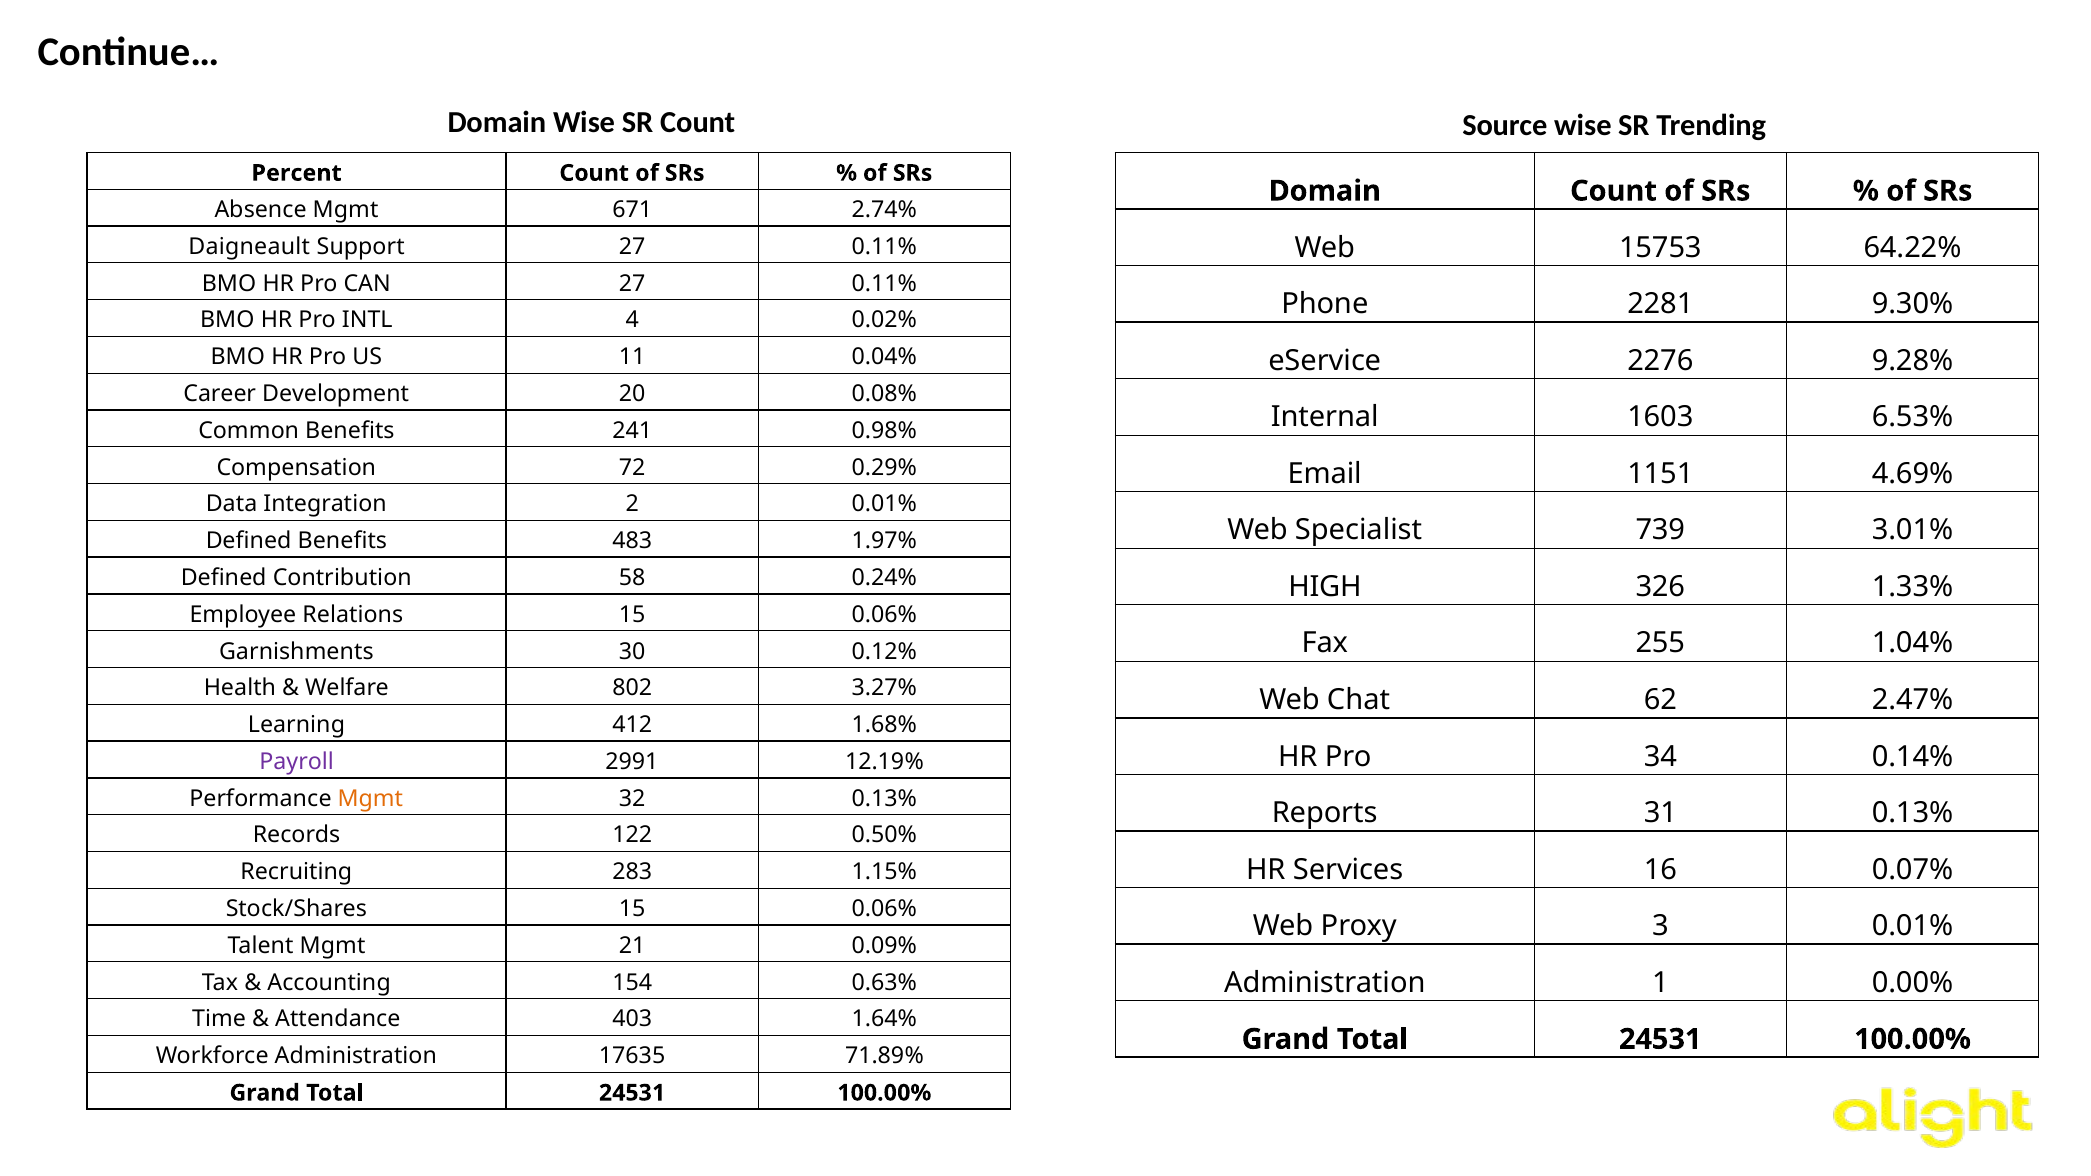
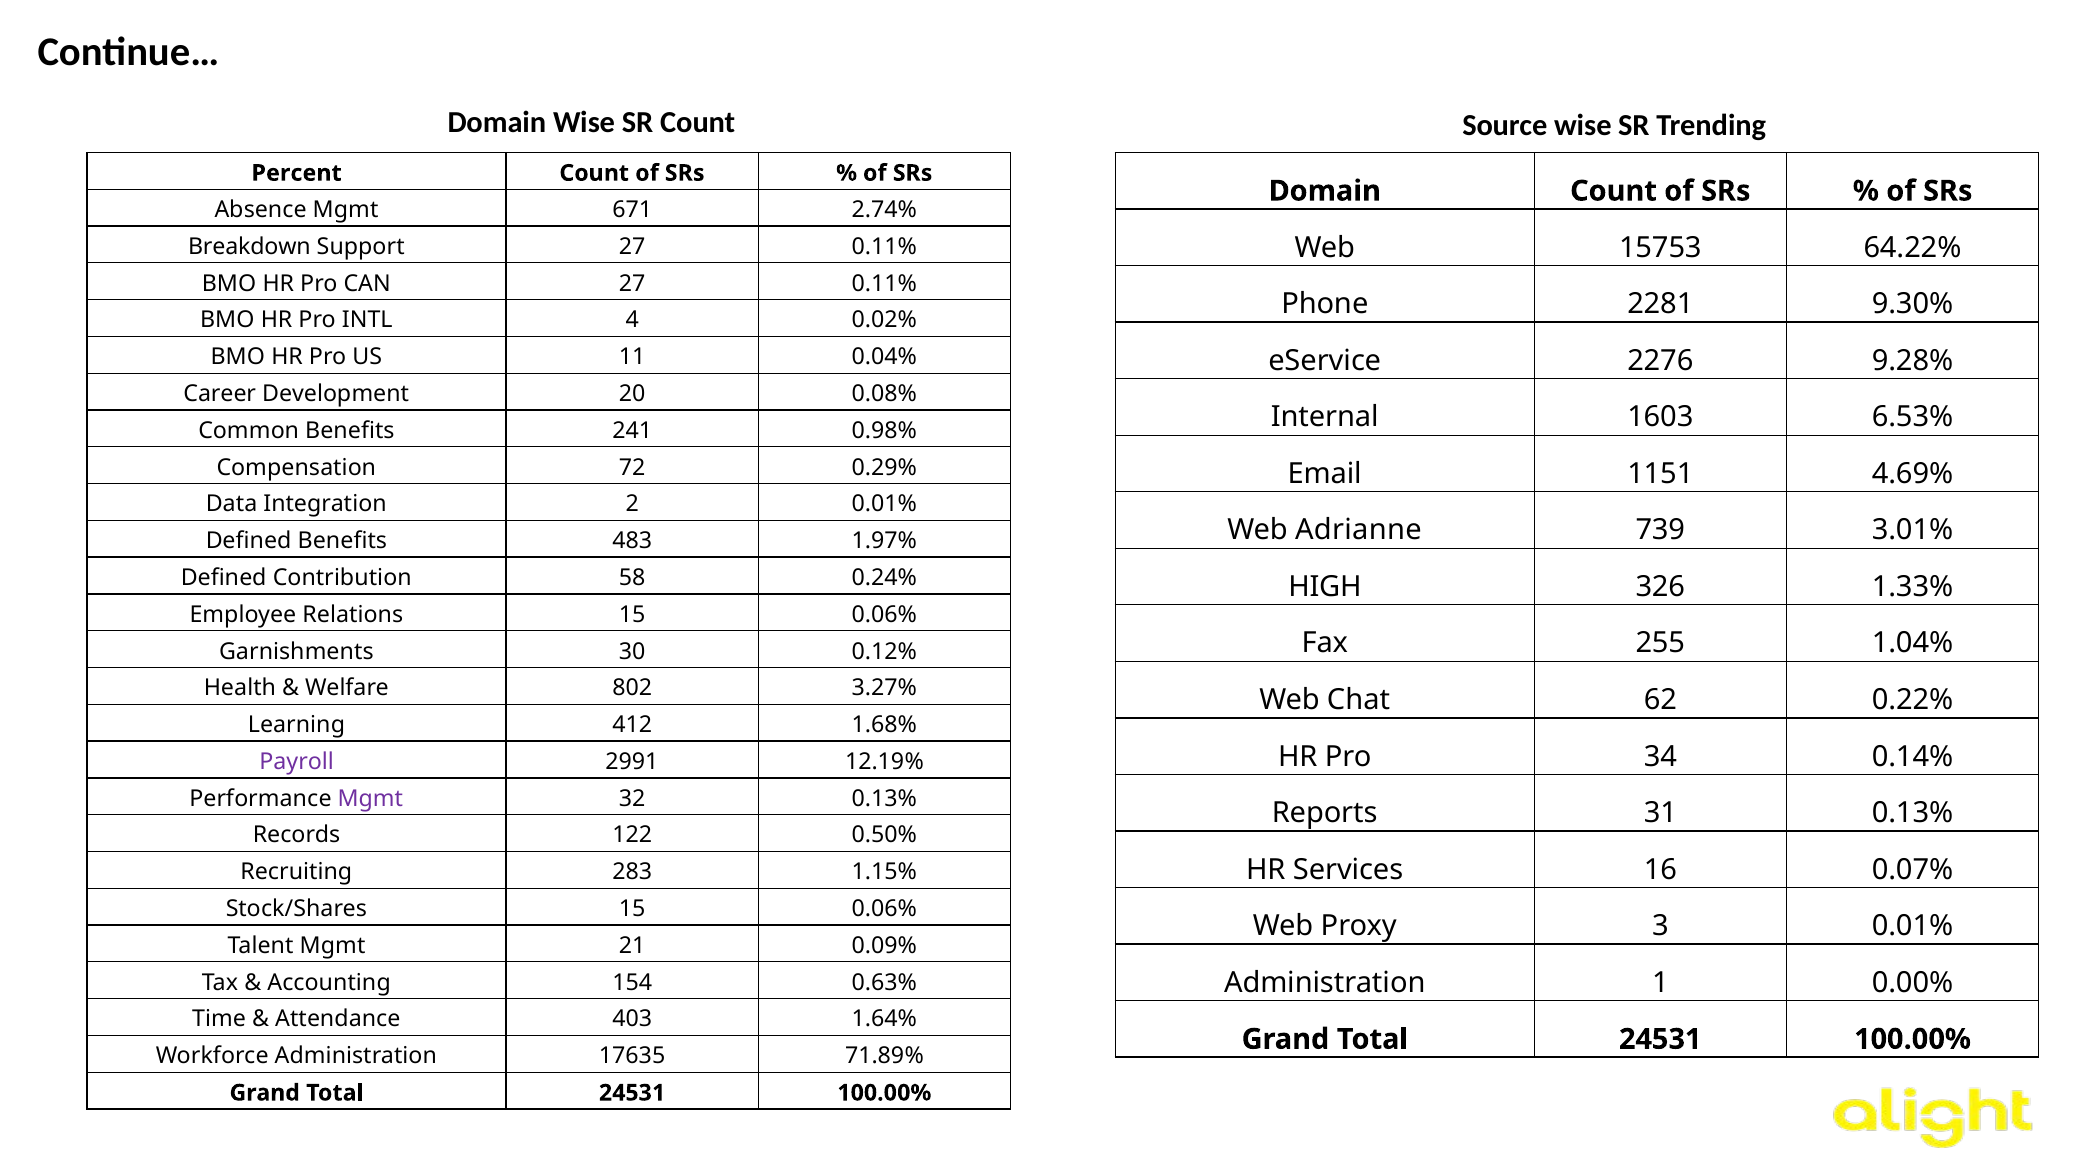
Daigneault: Daigneault -> Breakdown
Specialist: Specialist -> Adrianne
2.47%: 2.47% -> 0.22%
Mgmt at (370, 799) colour: orange -> purple
